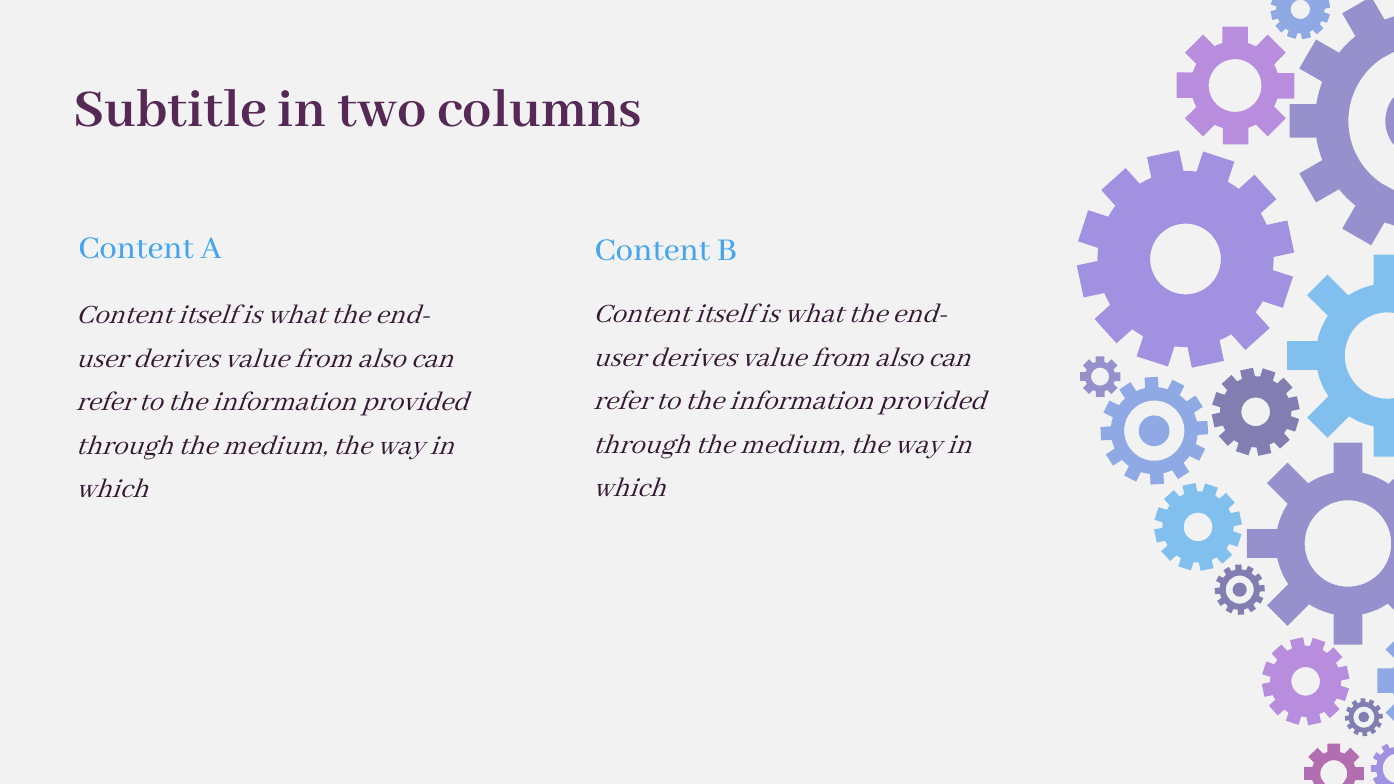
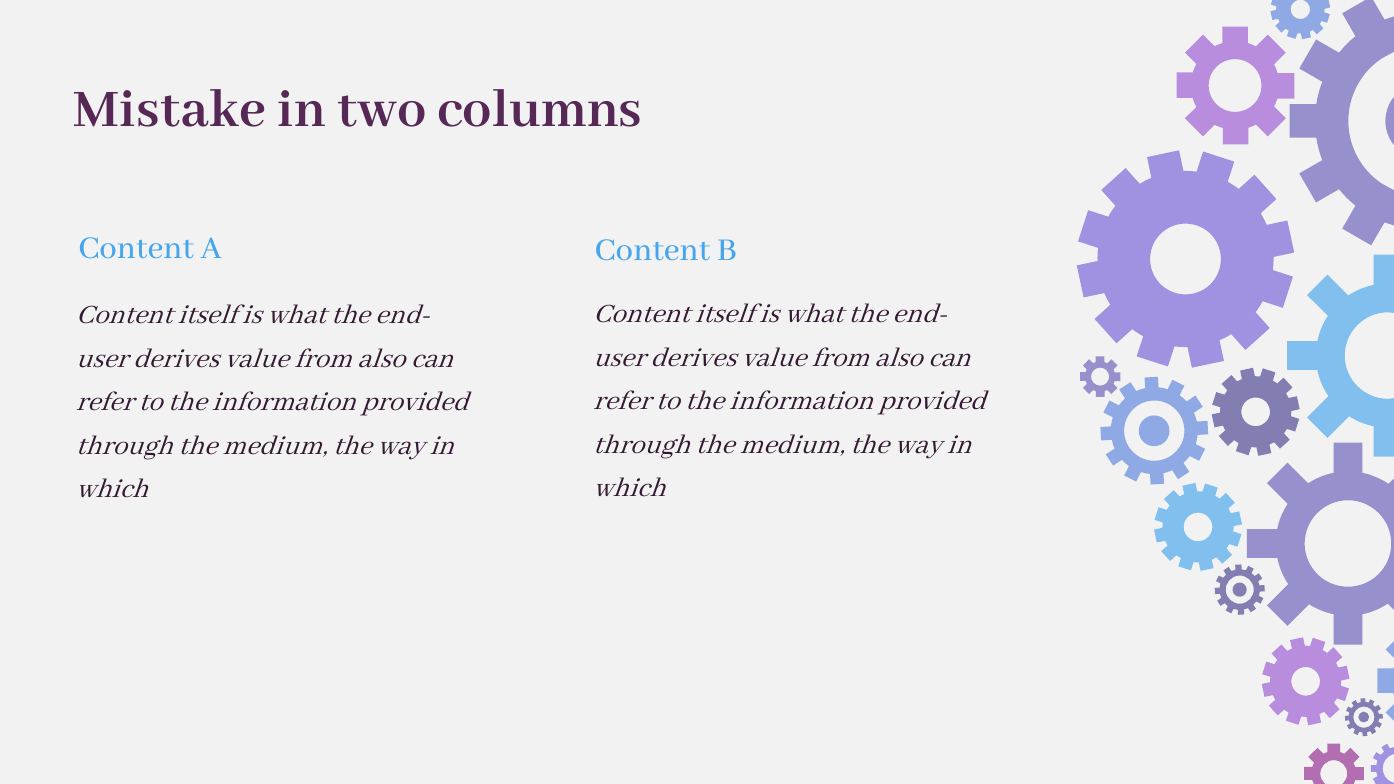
Subtitle: Subtitle -> Mistake
